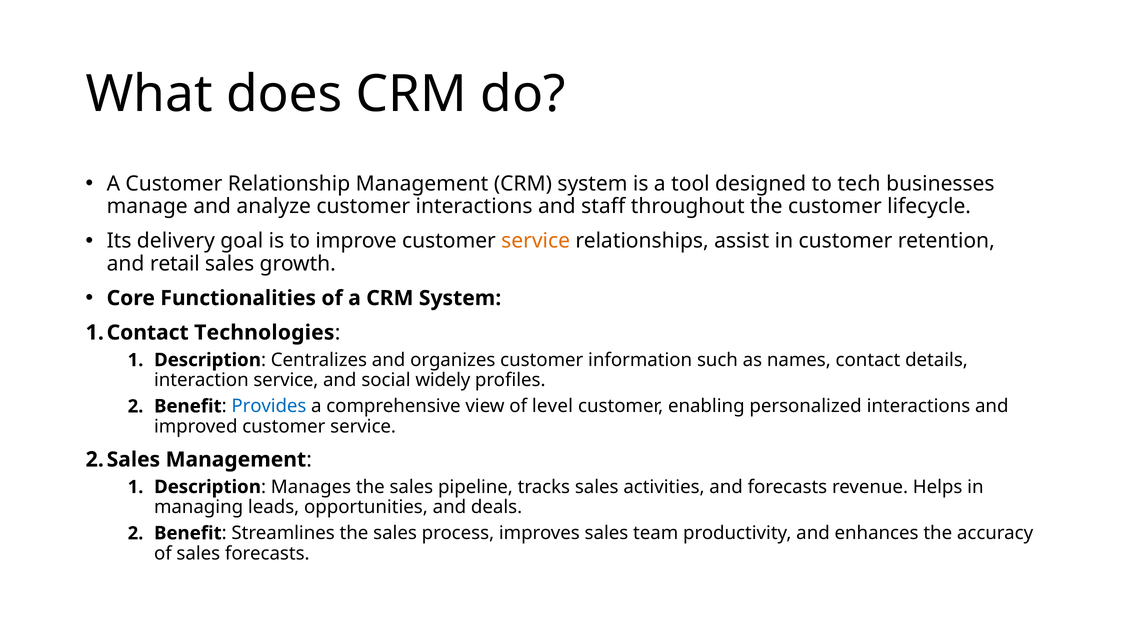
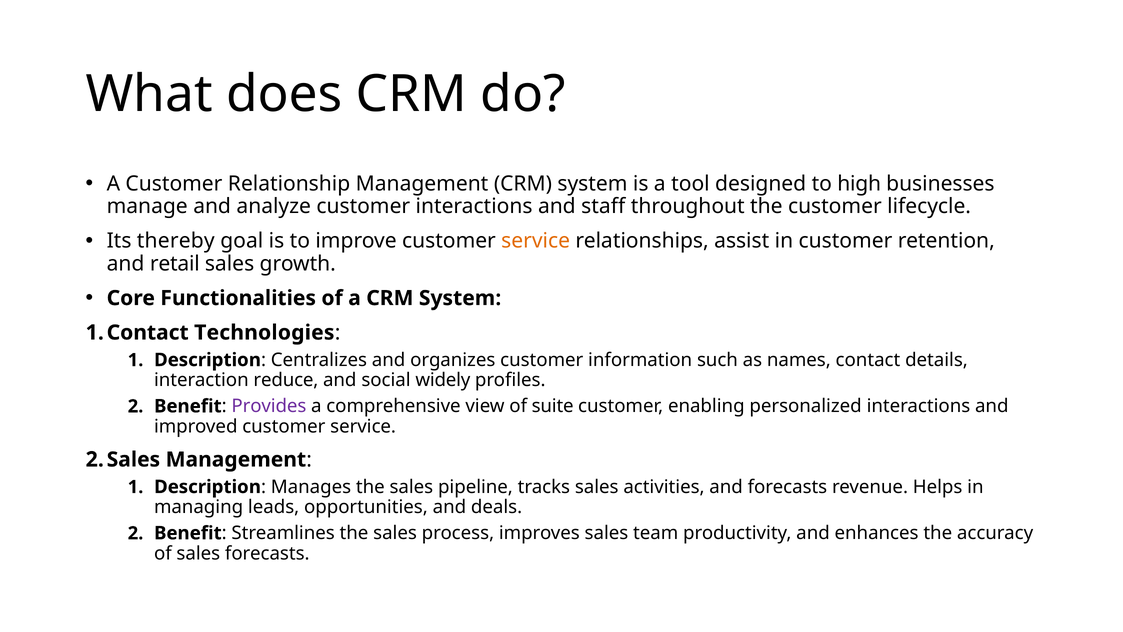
tech: tech -> high
delivery: delivery -> thereby
interaction service: service -> reduce
Provides colour: blue -> purple
level: level -> suite
